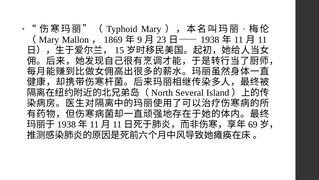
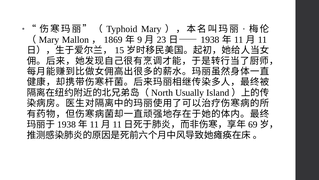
Several: Several -> Usually
